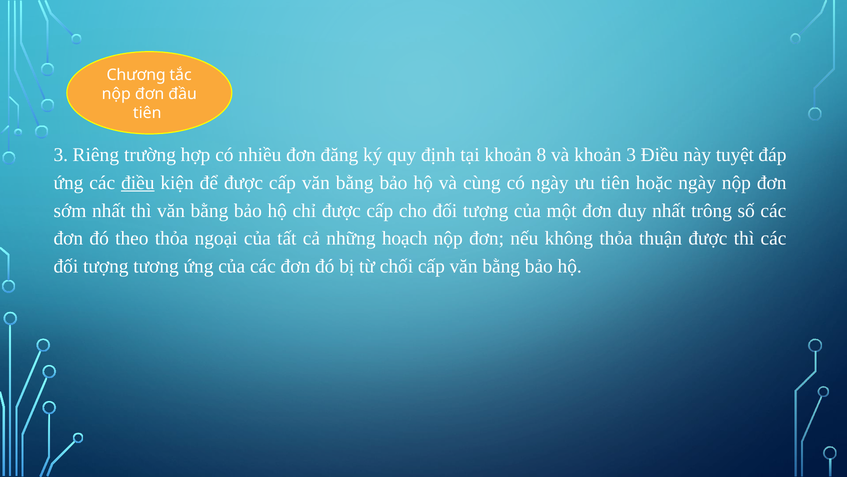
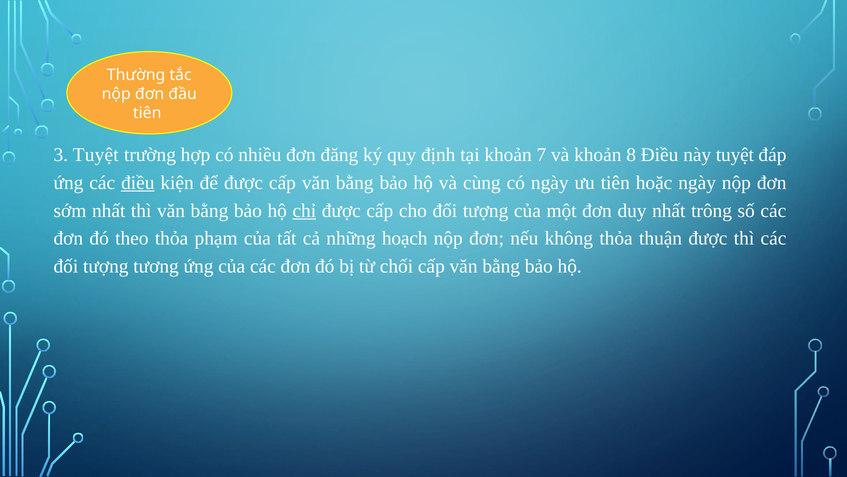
Chương: Chương -> Thường
3 Riêng: Riêng -> Tuyệt
8: 8 -> 7
khoản 3: 3 -> 8
chỉ underline: none -> present
ngoại: ngoại -> phạm
